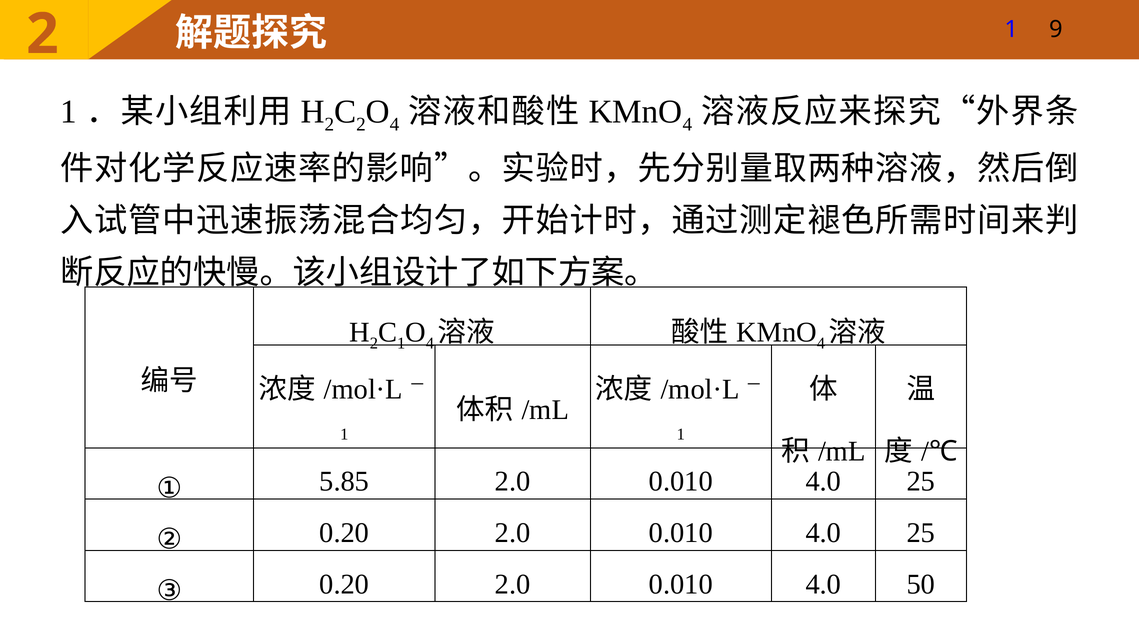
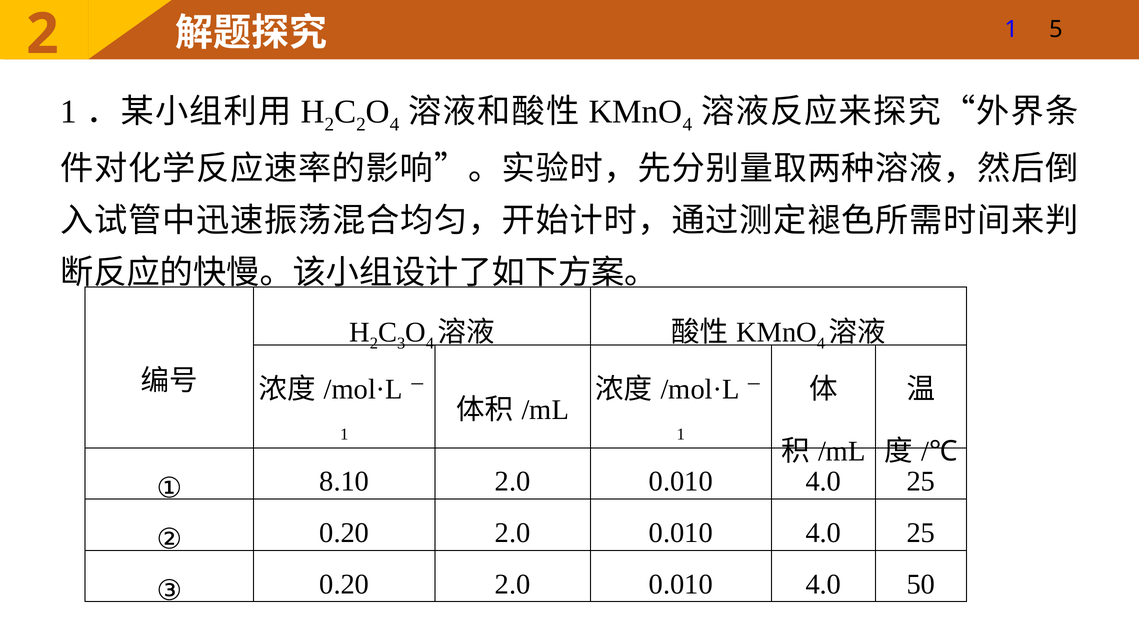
9: 9 -> 5
1 at (401, 343): 1 -> 3
5.85: 5.85 -> 8.10
